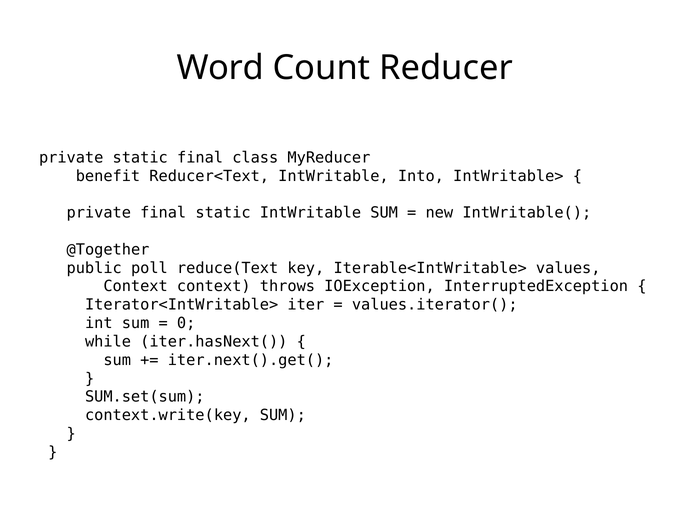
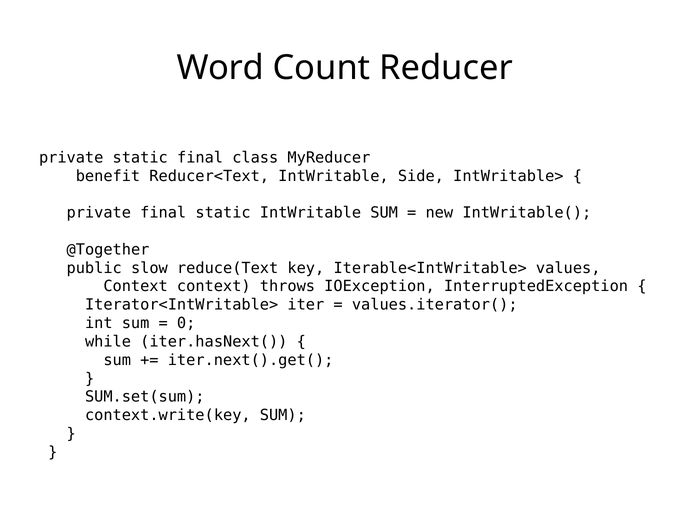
Into: Into -> Side
poll: poll -> slow
